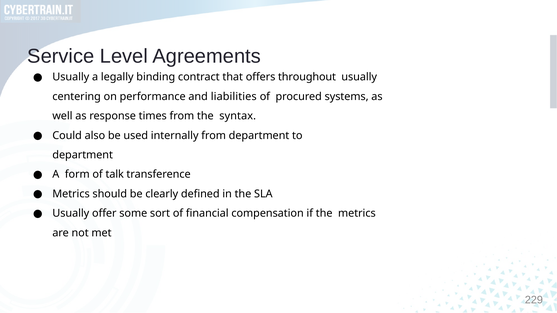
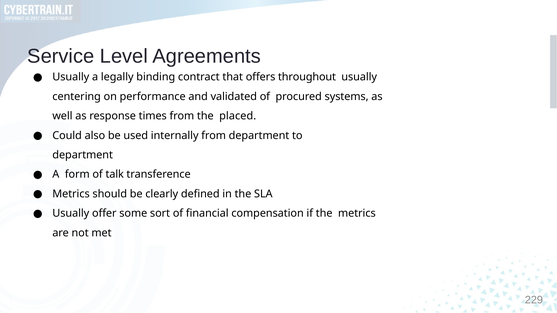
liabilities: liabilities -> validated
syntax: syntax -> placed
